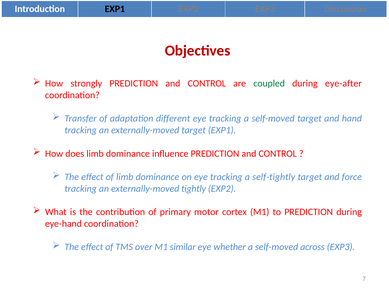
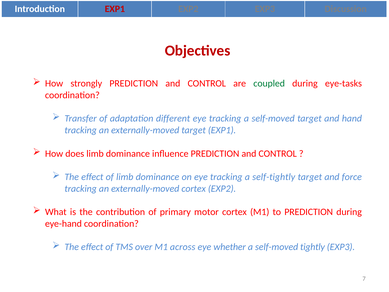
EXP1 at (115, 9) colour: black -> red
eye-after: eye-after -> eye-tasks
externally-moved tightly: tightly -> cortex
similar: similar -> across
across: across -> tightly
